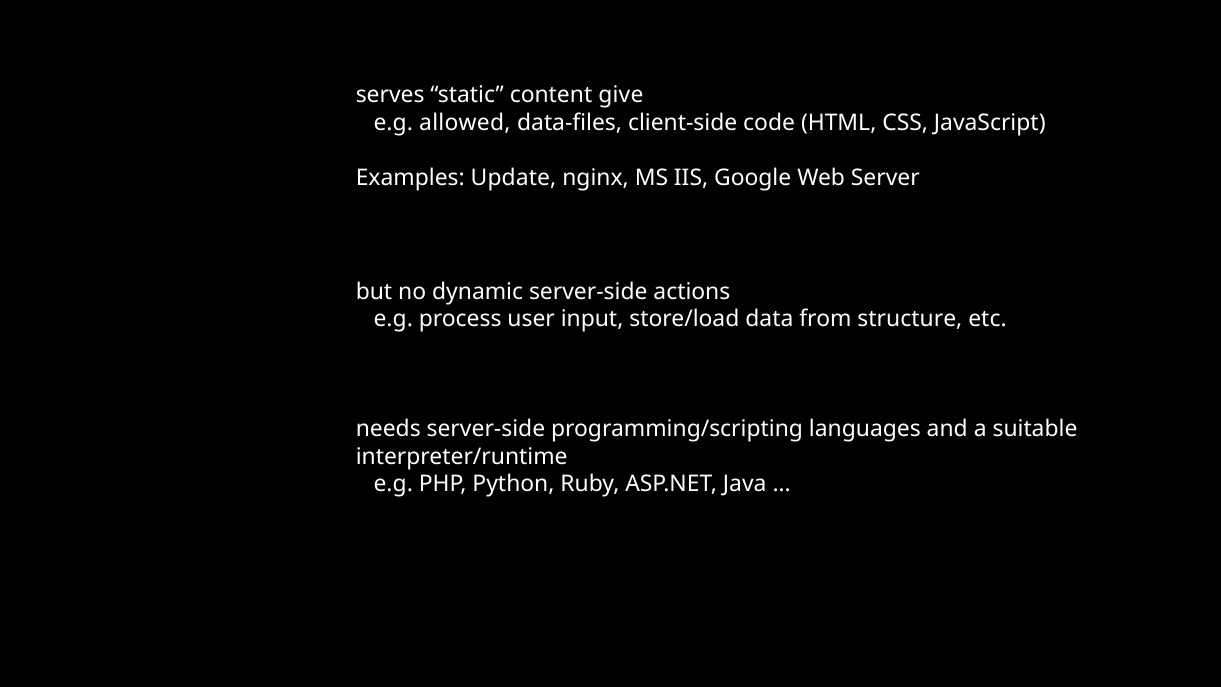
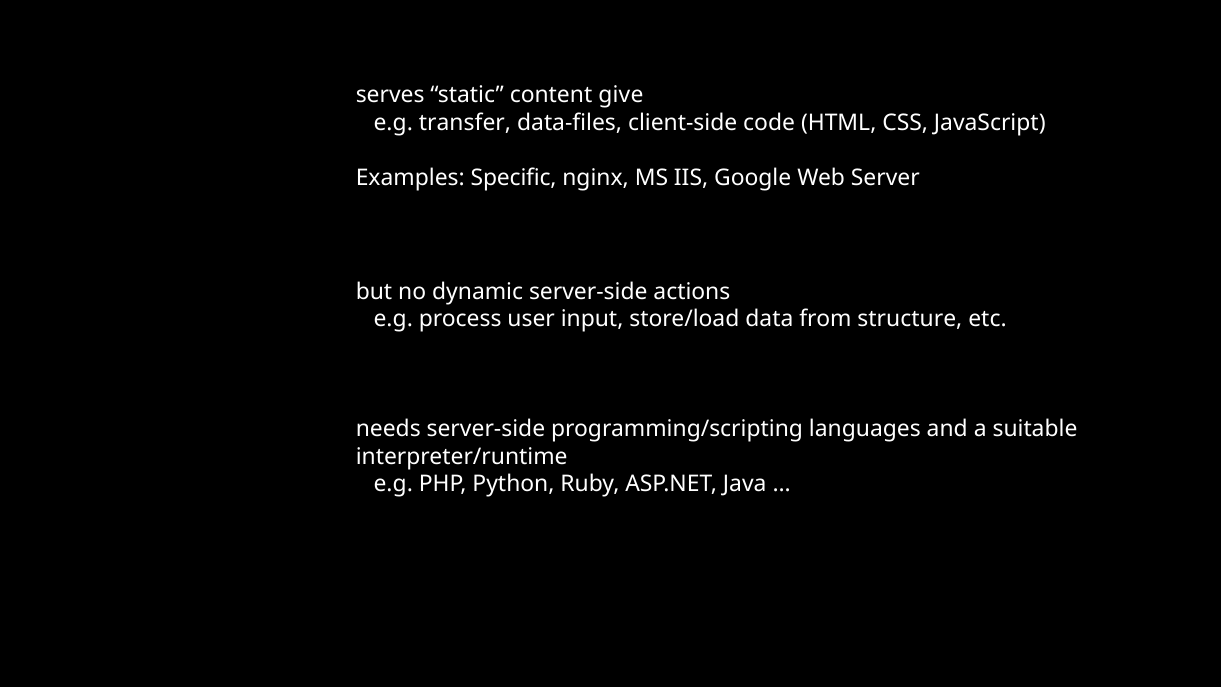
allowed: allowed -> transfer
Update: Update -> Specific
